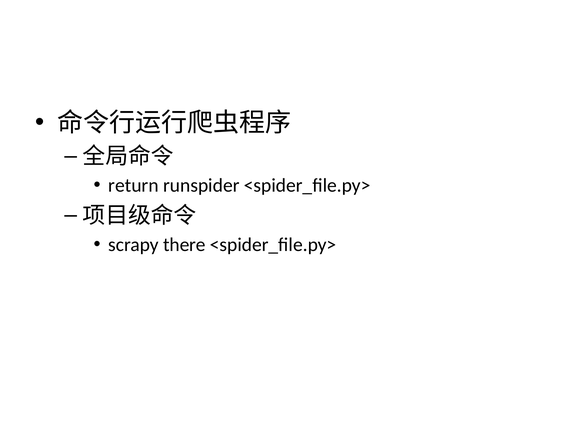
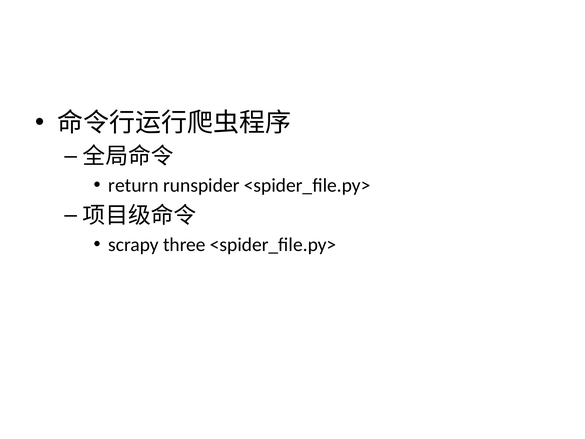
there: there -> three
